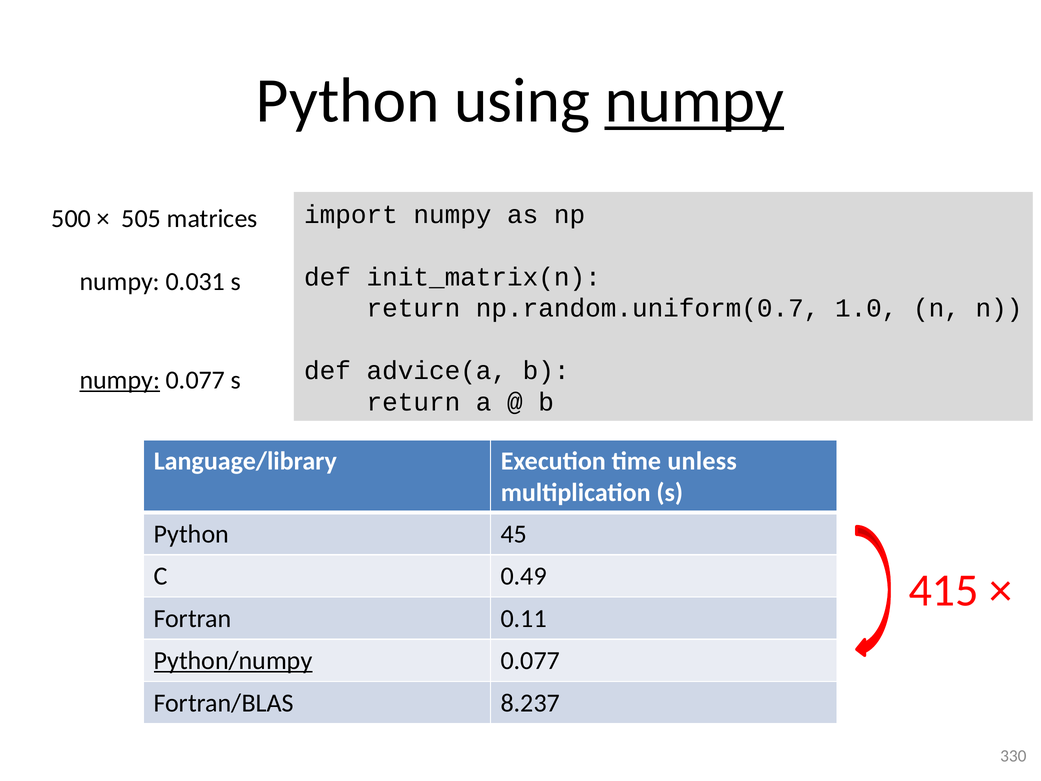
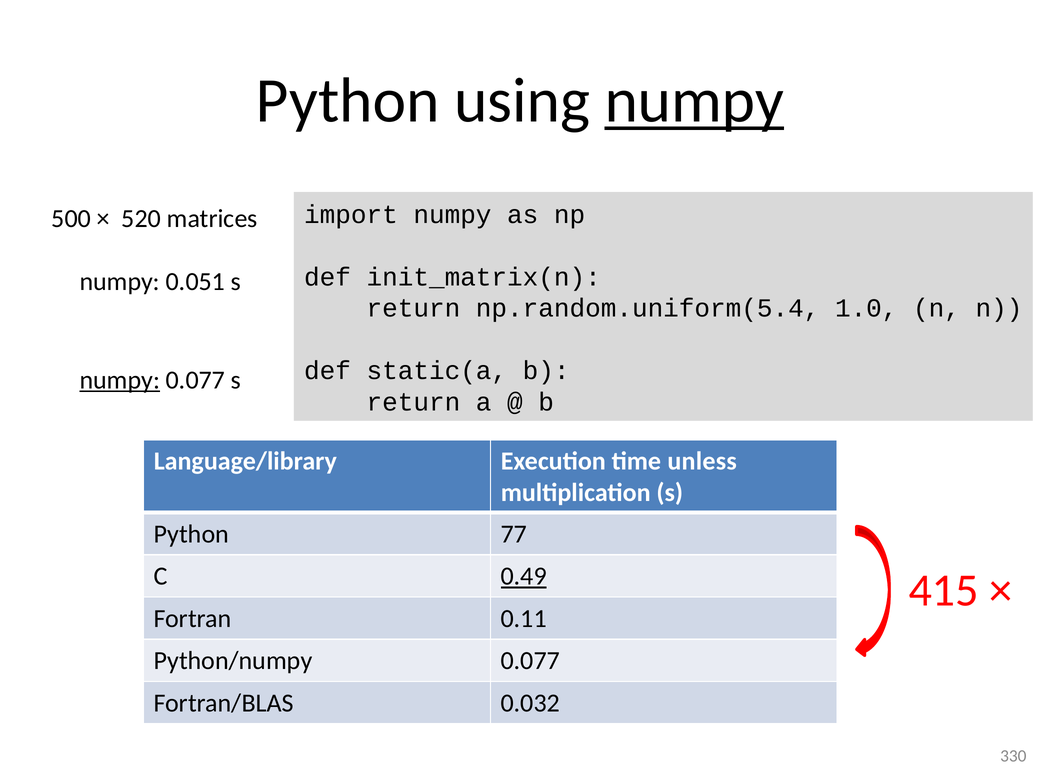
505: 505 -> 520
0.031: 0.031 -> 0.051
np.random.uniform(0.7: np.random.uniform(0.7 -> np.random.uniform(5.4
advice(a: advice(a -> static(a
45: 45 -> 77
0.49 underline: none -> present
Python/numpy underline: present -> none
8.237: 8.237 -> 0.032
